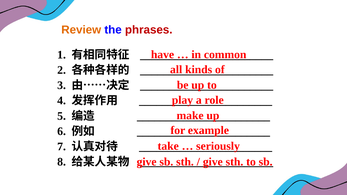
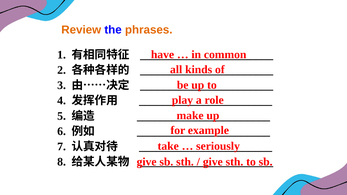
phrases colour: red -> orange
